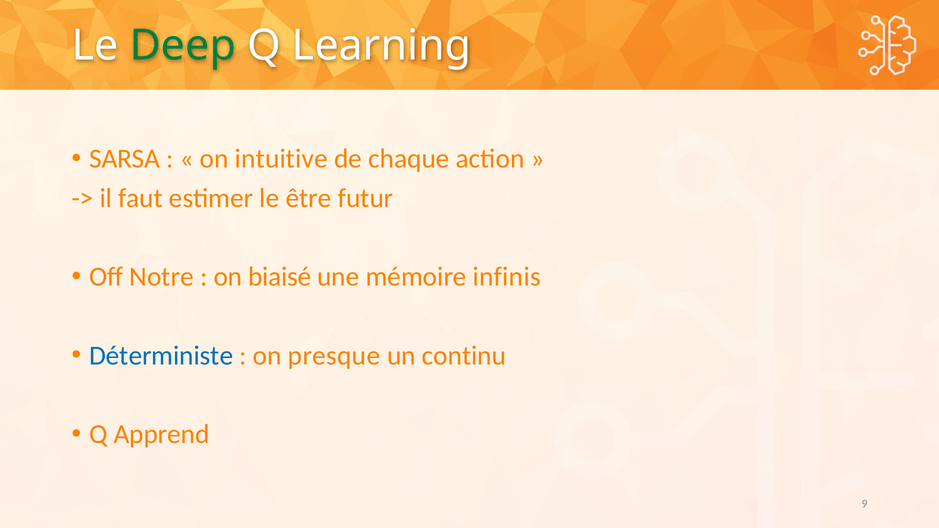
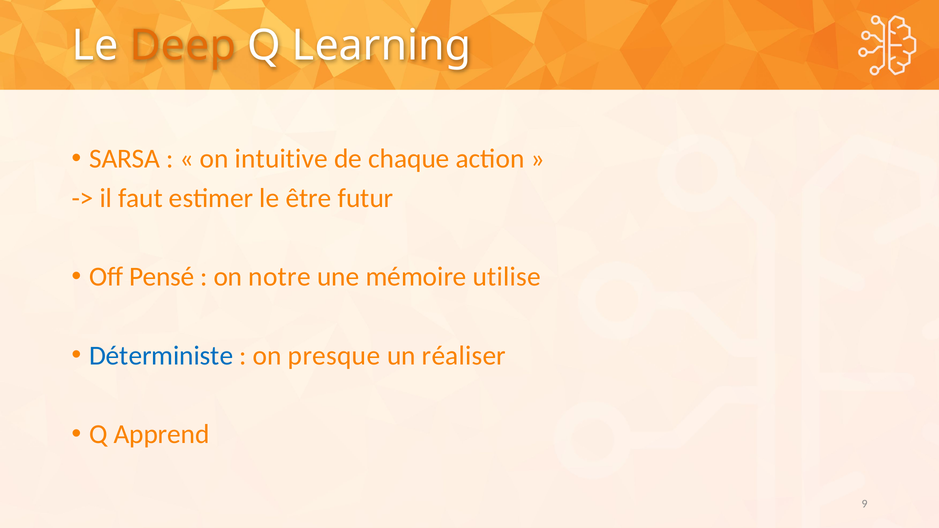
Deep colour: green -> orange
Notre: Notre -> Pensé
biaisé: biaisé -> notre
infinis: infinis -> utilise
continu: continu -> réaliser
